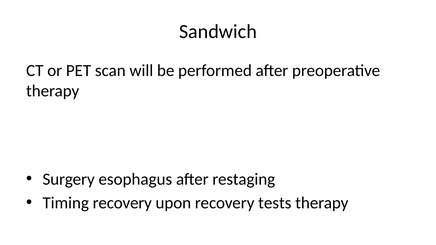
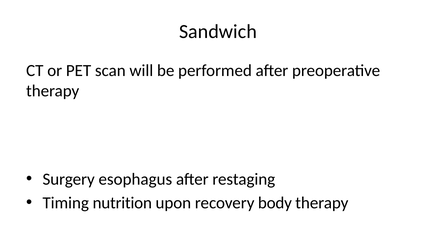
Timing recovery: recovery -> nutrition
tests: tests -> body
